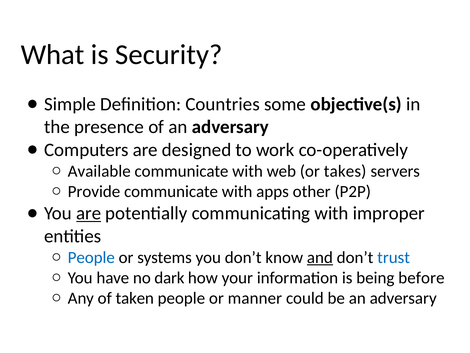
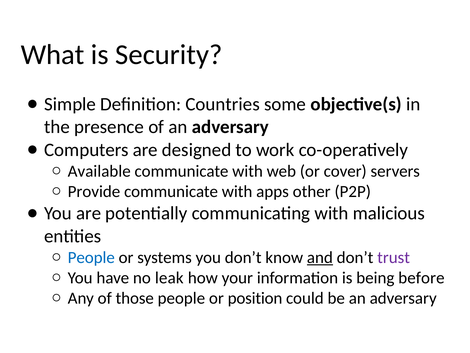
takes: takes -> cover
are at (89, 213) underline: present -> none
improper: improper -> malicious
trust colour: blue -> purple
dark: dark -> leak
taken: taken -> those
manner: manner -> position
